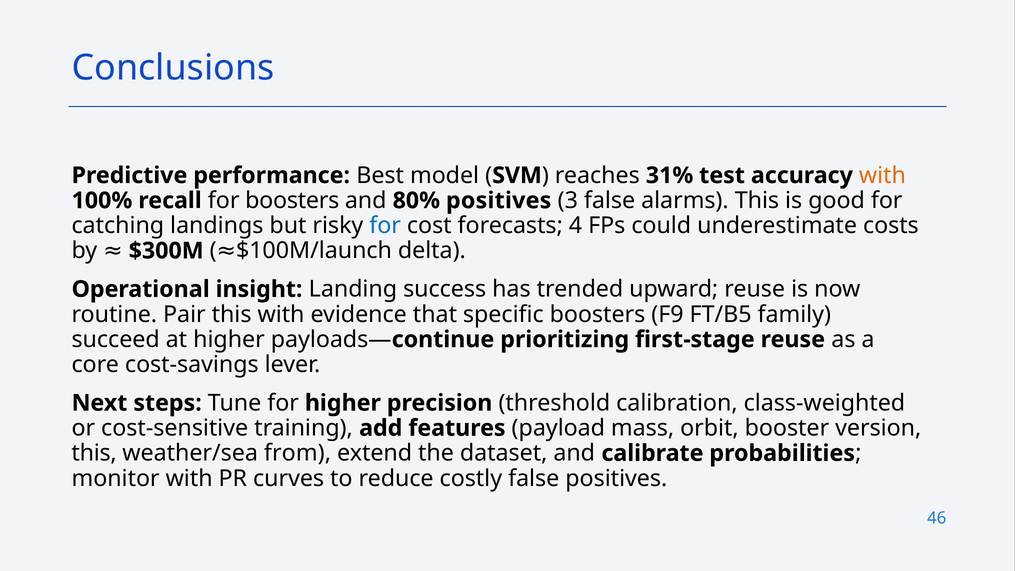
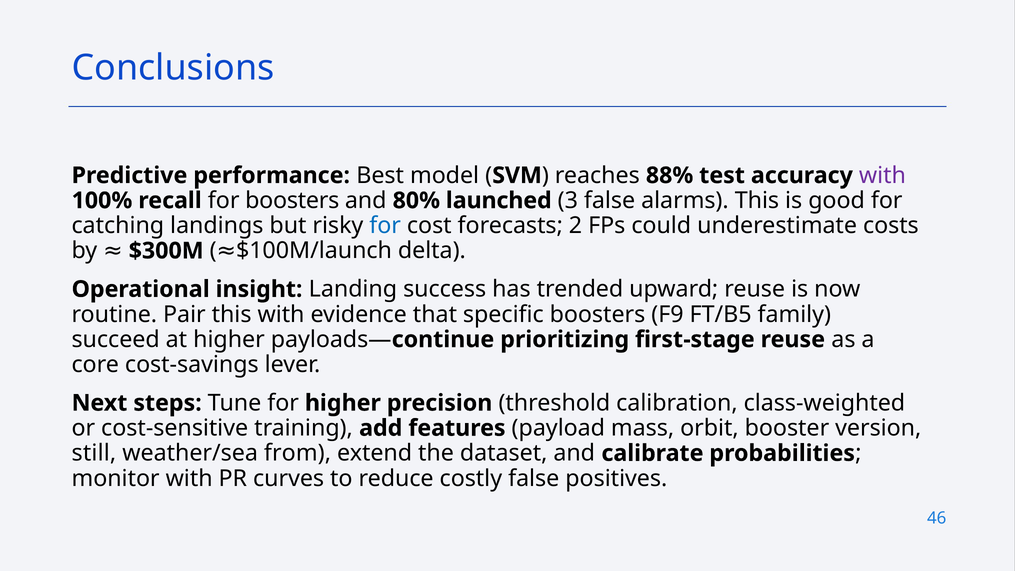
31%: 31% -> 88%
with at (882, 175) colour: orange -> purple
80% positives: positives -> launched
4: 4 -> 2
this at (94, 453): this -> still
